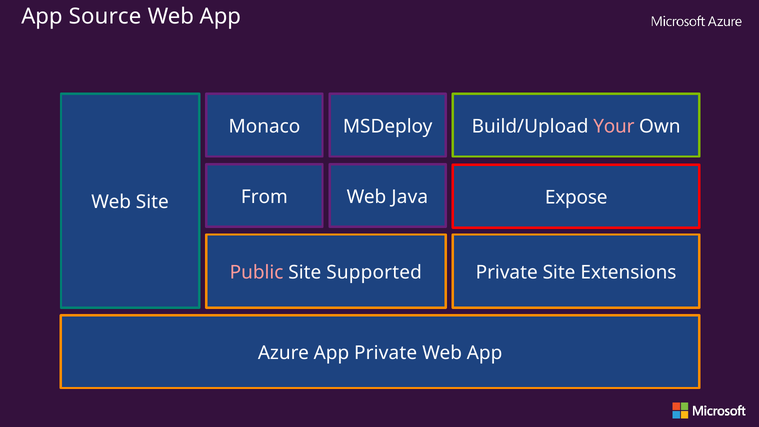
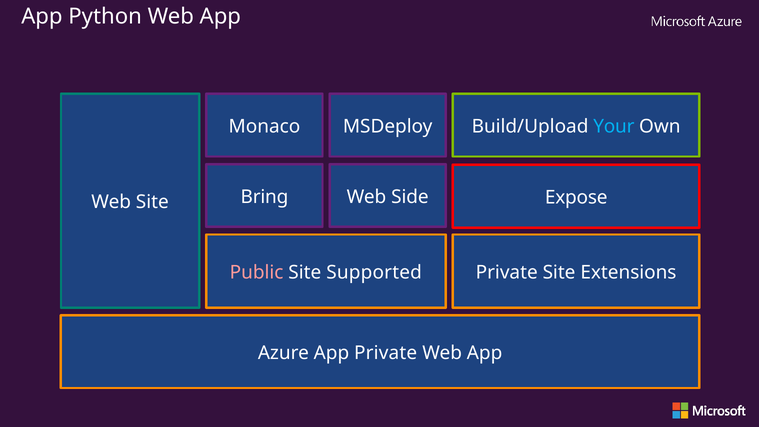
Source: Source -> Python
Your colour: pink -> light blue
From: From -> Bring
Java: Java -> Side
